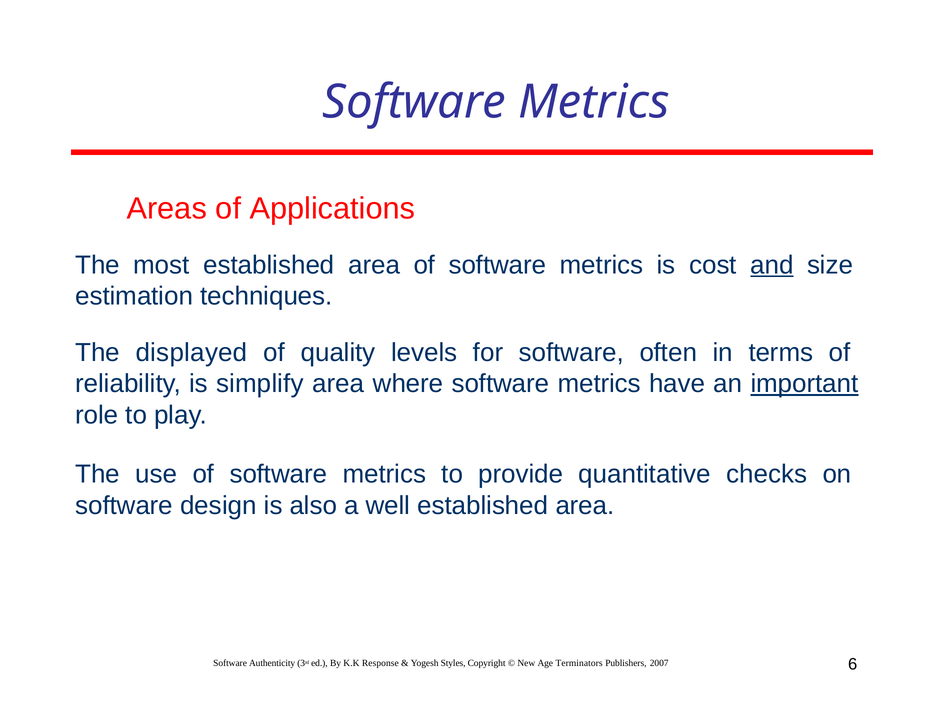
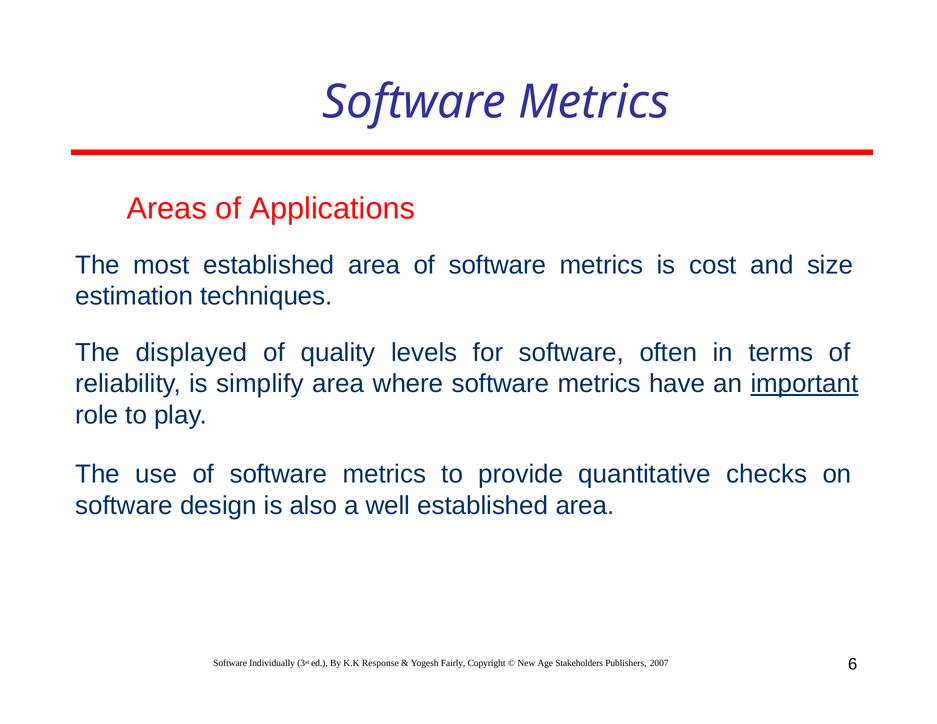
and underline: present -> none
Authenticity: Authenticity -> Individually
Styles: Styles -> Fairly
Terminators: Terminators -> Stakeholders
